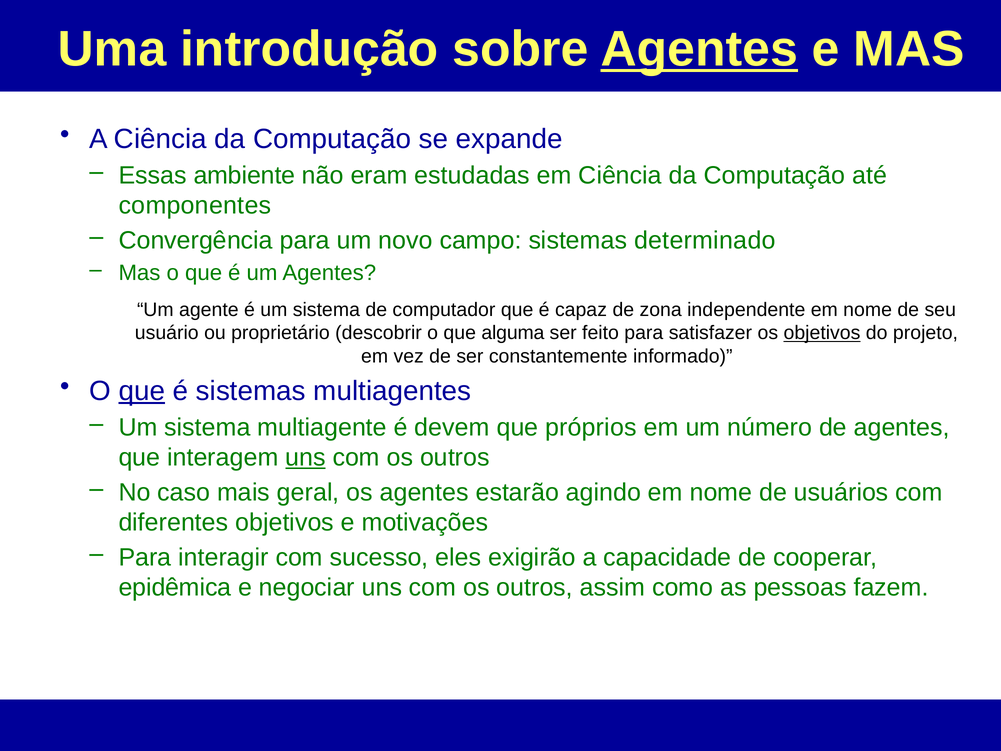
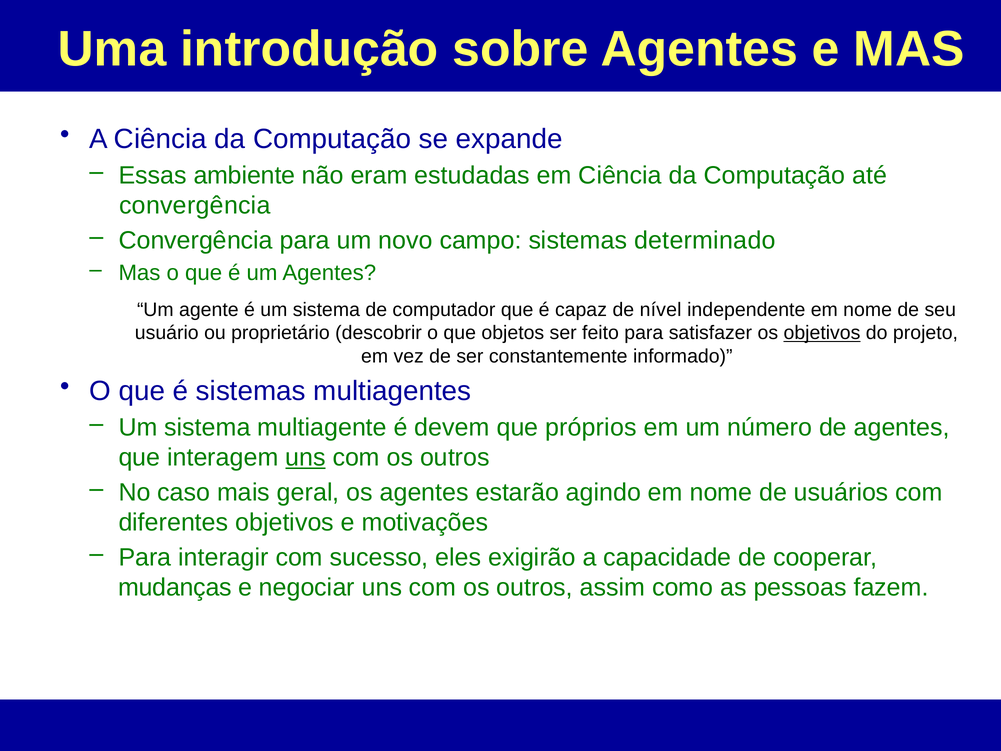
Agentes at (699, 49) underline: present -> none
componentes at (195, 205): componentes -> convergência
zona: zona -> nível
alguma: alguma -> objetos
que at (142, 391) underline: present -> none
epidêmica: epidêmica -> mudanças
